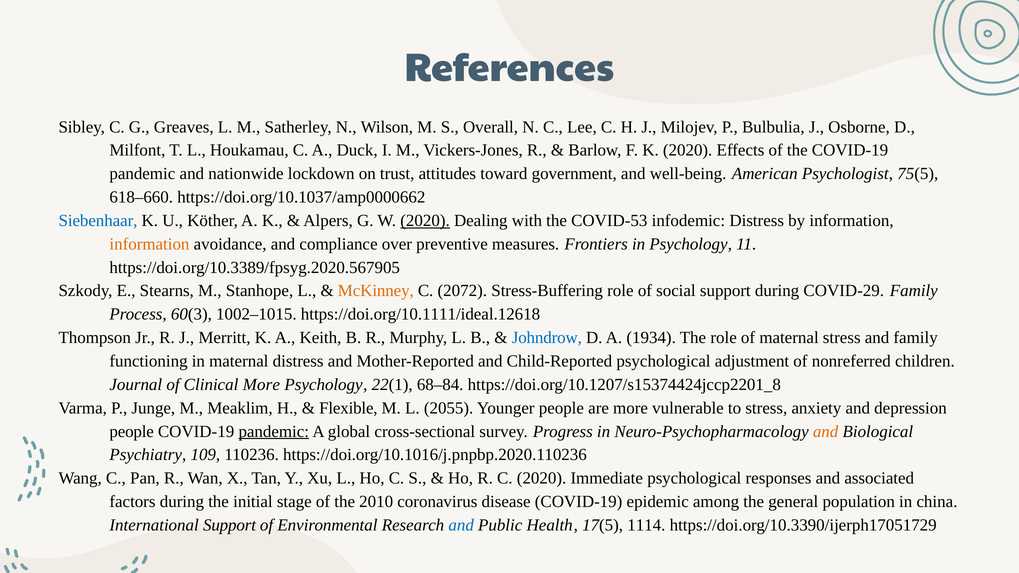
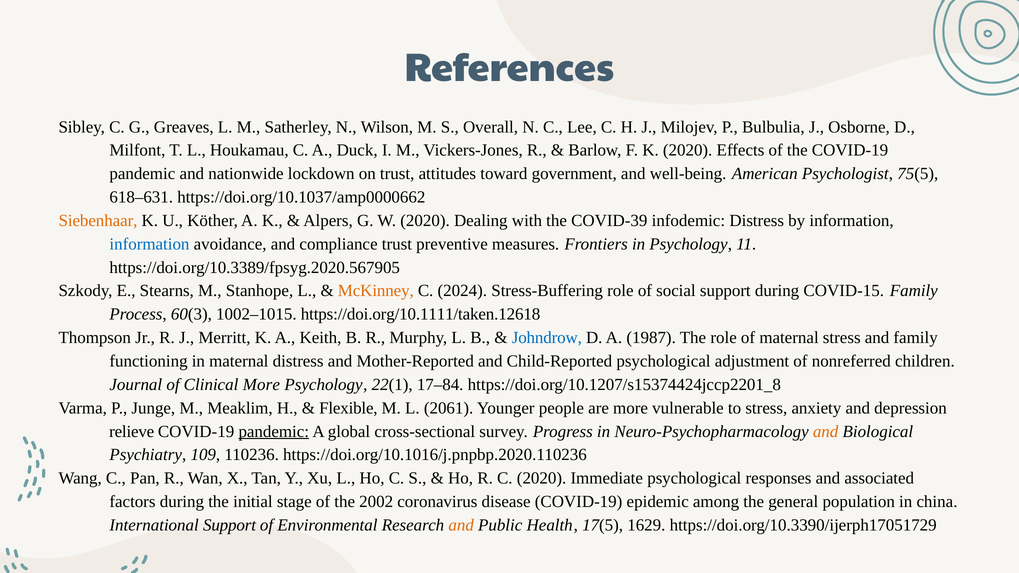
618–660: 618–660 -> 618–631
Siebenhaar colour: blue -> orange
2020 at (425, 221) underline: present -> none
COVID-53: COVID-53 -> COVID-39
information at (149, 244) colour: orange -> blue
compliance over: over -> trust
2072: 2072 -> 2024
COVID‐29: COVID‐29 -> COVID‐15
https://doi.org/10.1111/ideal.12618: https://doi.org/10.1111/ideal.12618 -> https://doi.org/10.1111/taken.12618
1934: 1934 -> 1987
68–84: 68–84 -> 17–84
2055: 2055 -> 2061
people at (132, 432): people -> relieve
2010: 2010 -> 2002
and at (461, 525) colour: blue -> orange
1114: 1114 -> 1629
